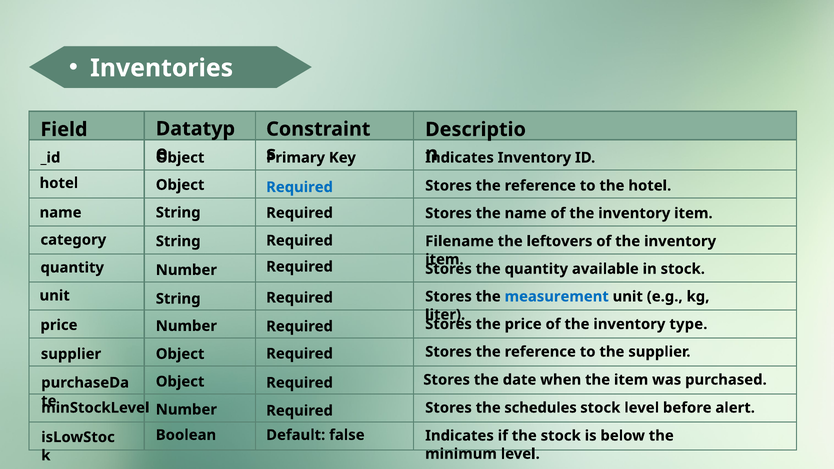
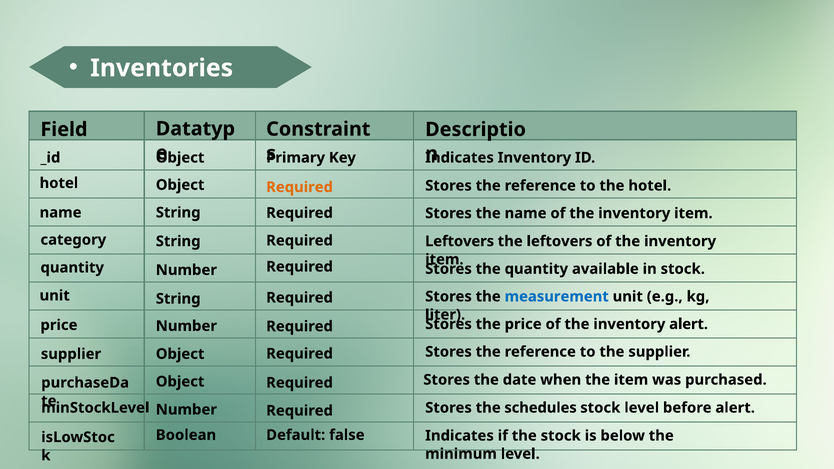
Required at (300, 187) colour: blue -> orange
Filename at (459, 241): Filename -> Leftovers
inventory type: type -> alert
